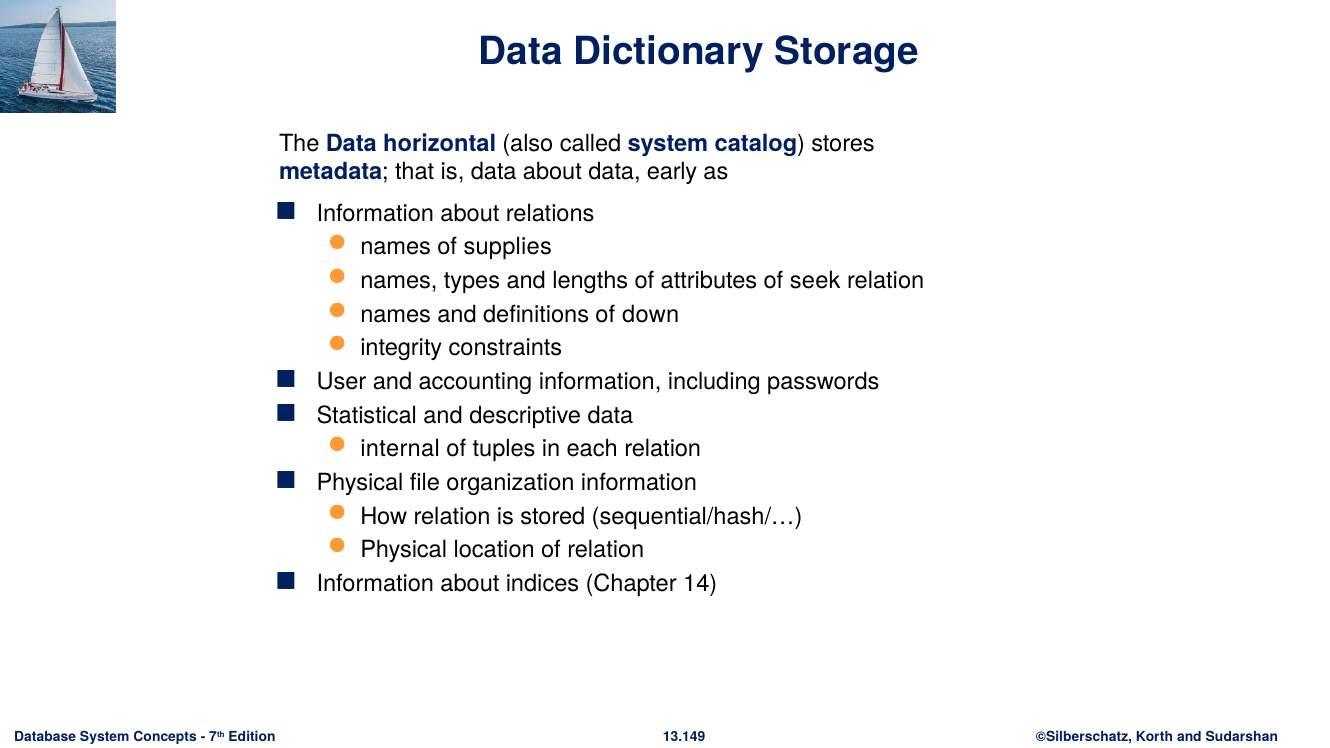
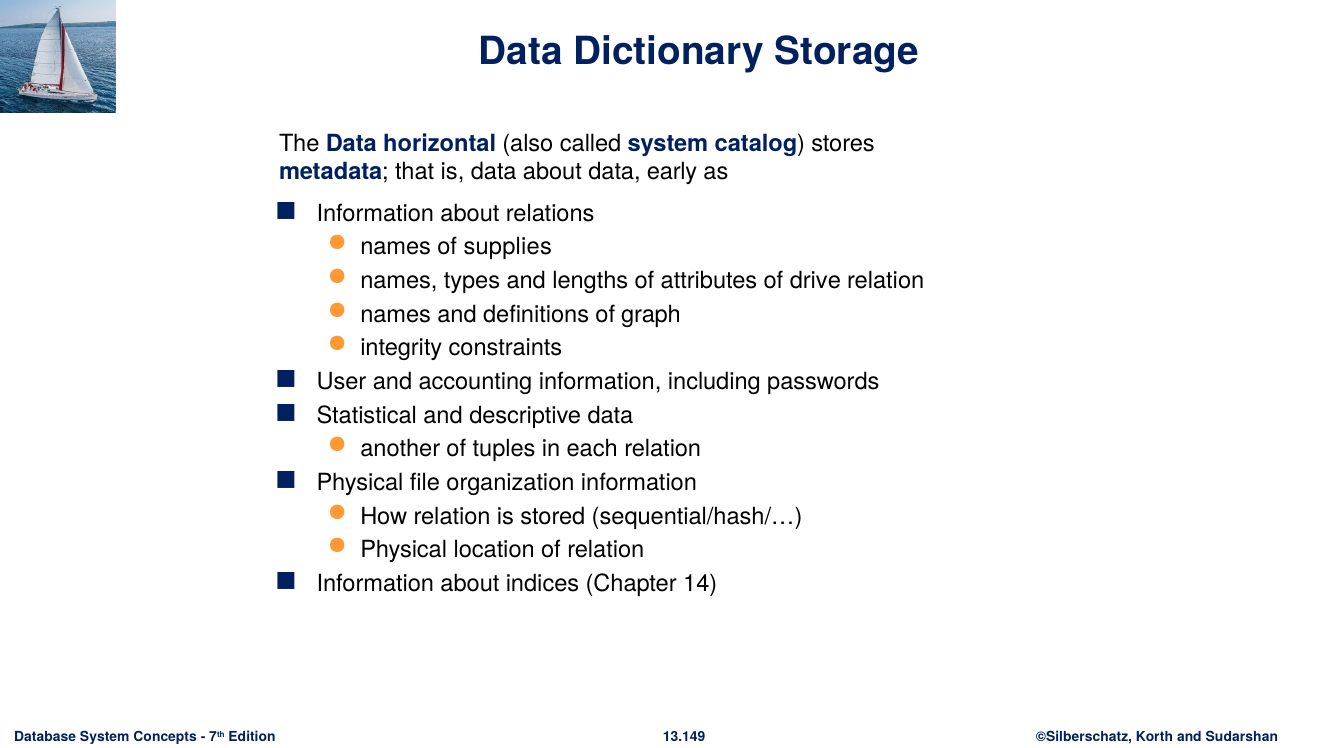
seek: seek -> drive
down: down -> graph
internal: internal -> another
